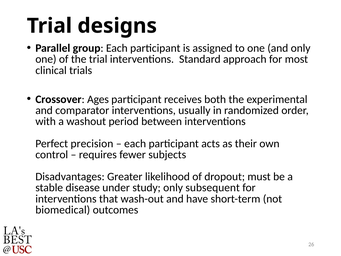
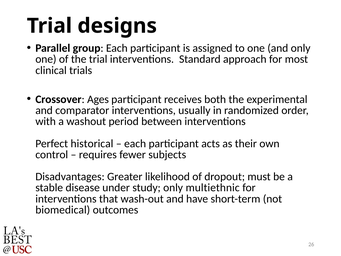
precision: precision -> historical
subsequent: subsequent -> multiethnic
